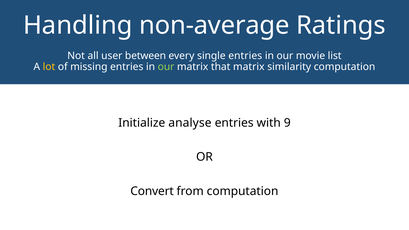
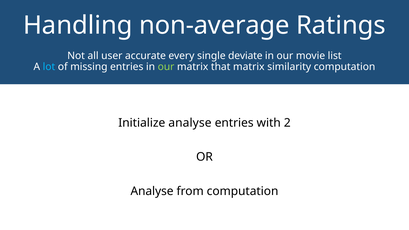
between: between -> accurate
single entries: entries -> deviate
lot colour: yellow -> light blue
9: 9 -> 2
Convert at (152, 191): Convert -> Analyse
